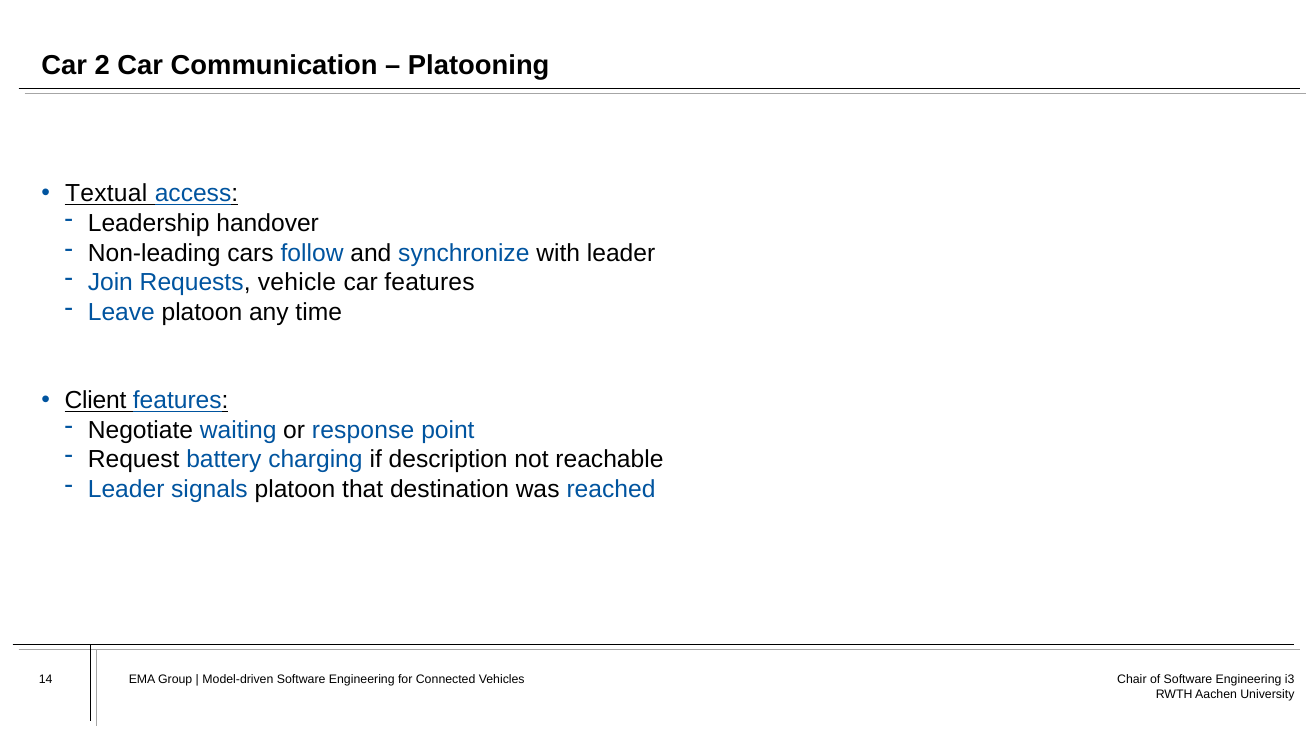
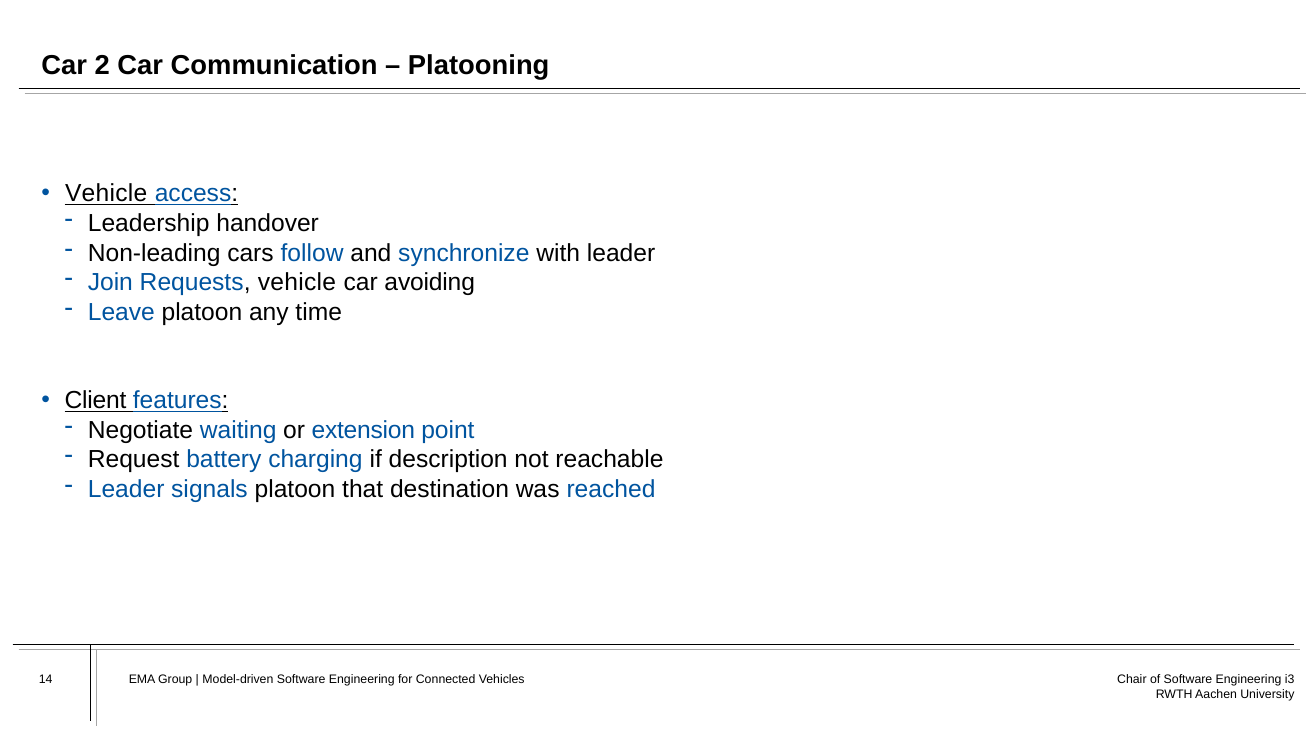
Textual at (106, 194): Textual -> Vehicle
car features: features -> avoiding
response: response -> extension
